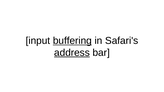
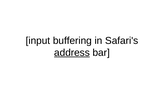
buffering underline: present -> none
